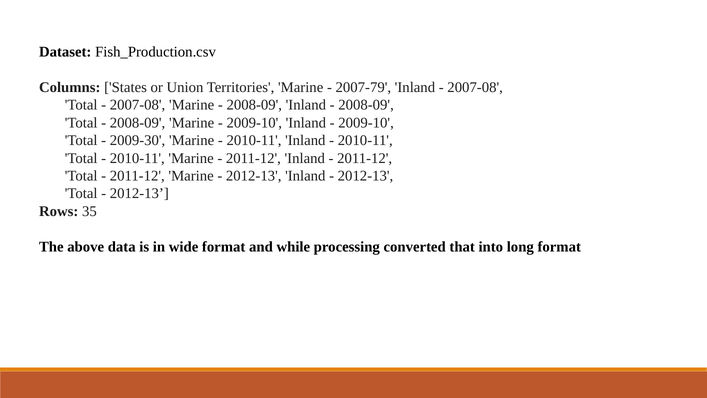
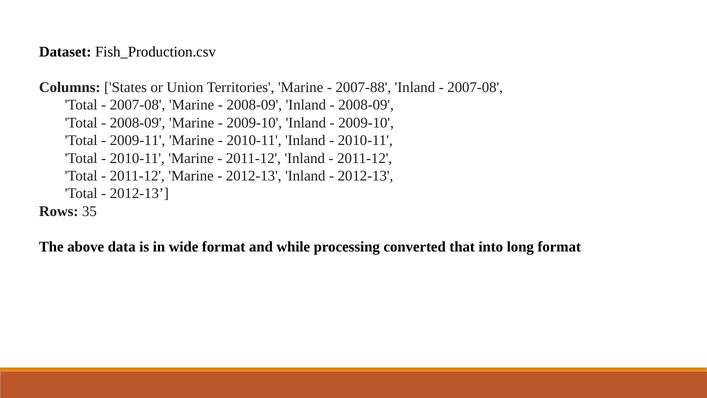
2007-79: 2007-79 -> 2007-88
2009-30: 2009-30 -> 2009-11
